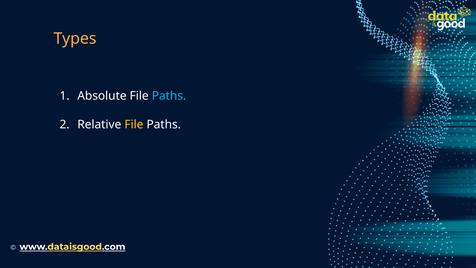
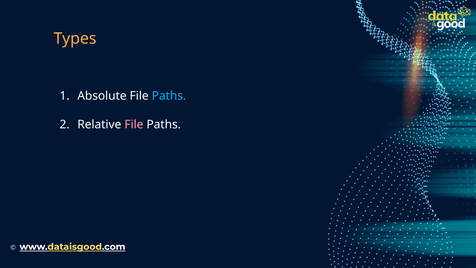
File at (134, 125) colour: yellow -> pink
